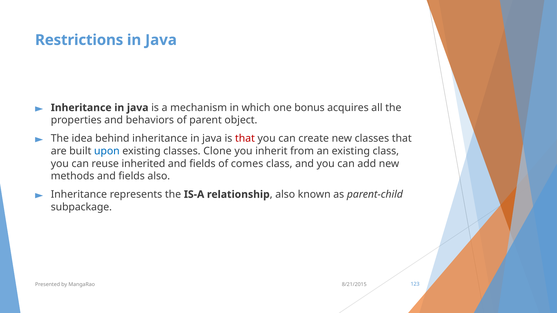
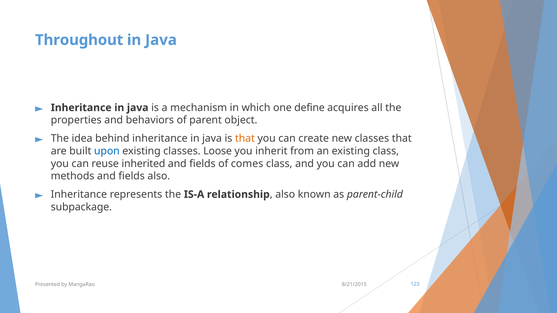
Restrictions: Restrictions -> Throughout
bonus: bonus -> define
that at (245, 139) colour: red -> orange
Clone: Clone -> Loose
